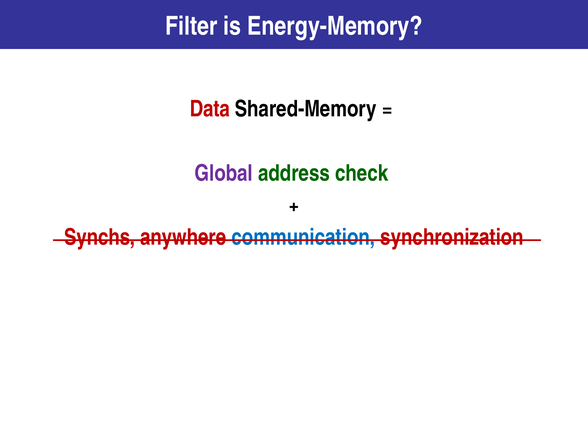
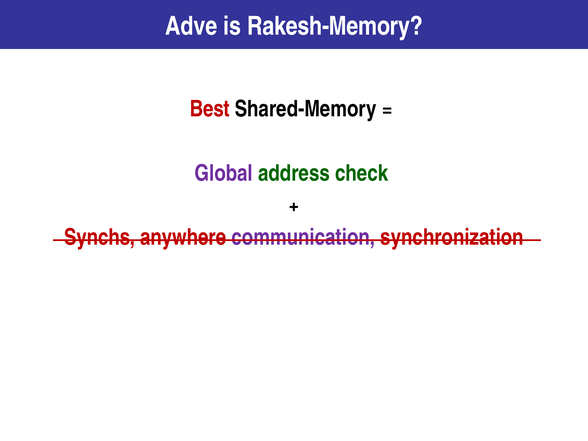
Filter: Filter -> Adve
Energy-Memory: Energy-Memory -> Rakesh-Memory
Data: Data -> Best
communication colour: blue -> purple
